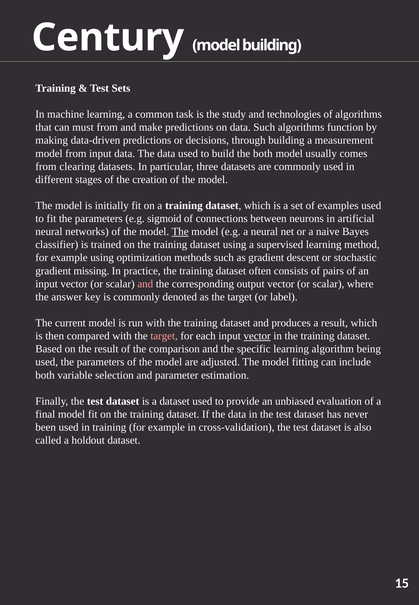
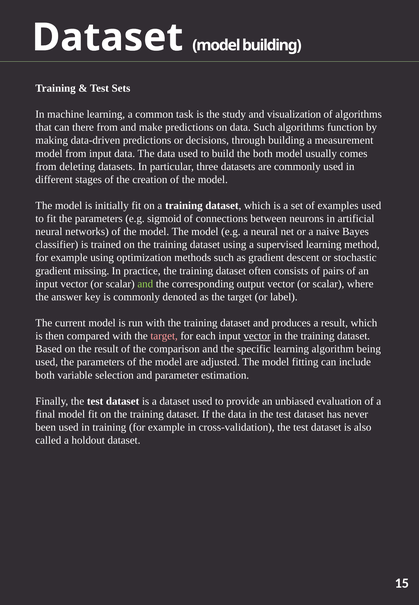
Century at (108, 38): Century -> Dataset
technologies: technologies -> visualization
must: must -> there
clearing: clearing -> deleting
The at (180, 232) underline: present -> none
and at (145, 284) colour: pink -> light green
